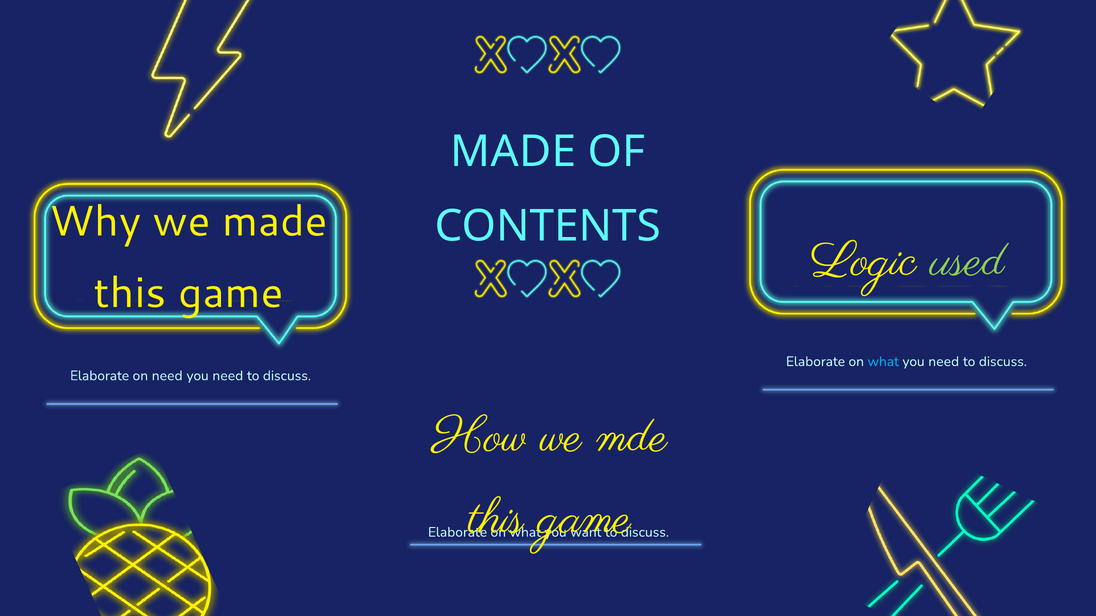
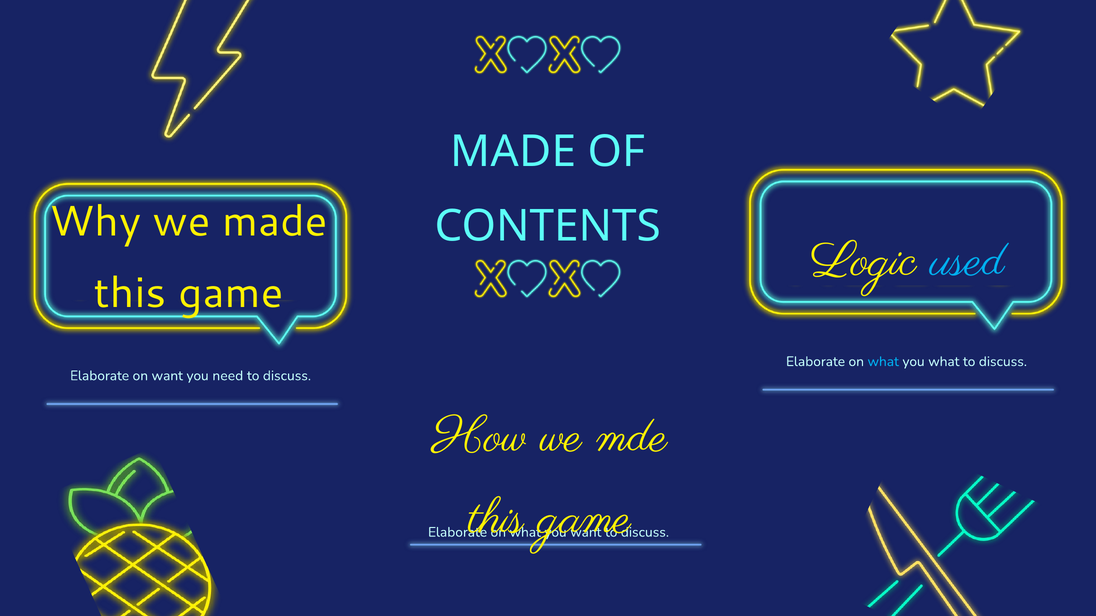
used colour: light green -> light blue
need at (944, 362): need -> what
on need: need -> want
